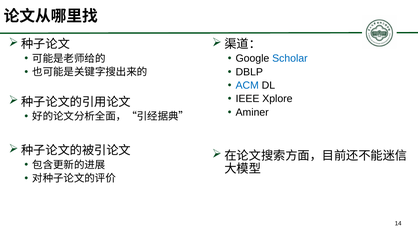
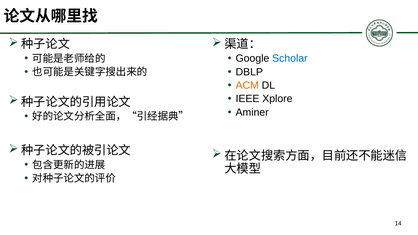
ACM colour: blue -> orange
